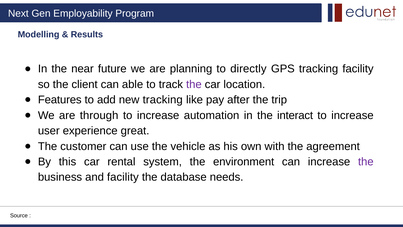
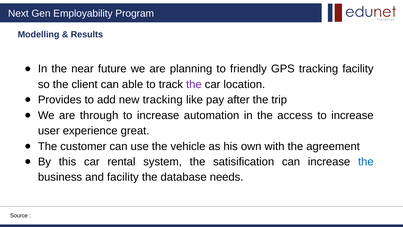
directly: directly -> friendly
Features: Features -> Provides
interact: interact -> access
environment: environment -> satisification
the at (366, 162) colour: purple -> blue
